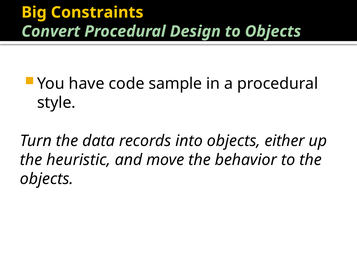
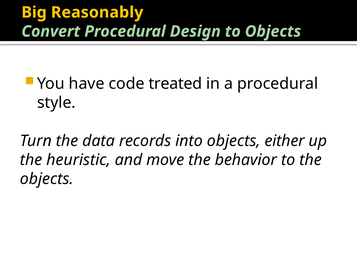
Constraints: Constraints -> Reasonably
sample: sample -> treated
